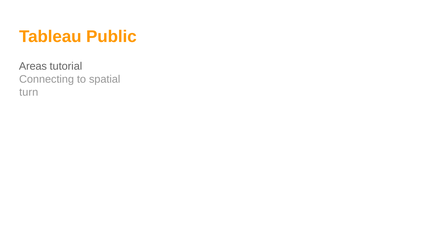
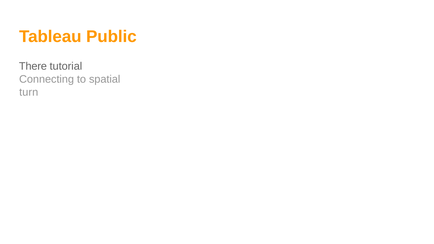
Areas: Areas -> There
